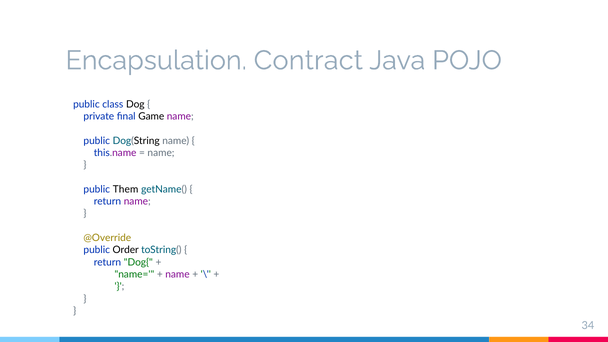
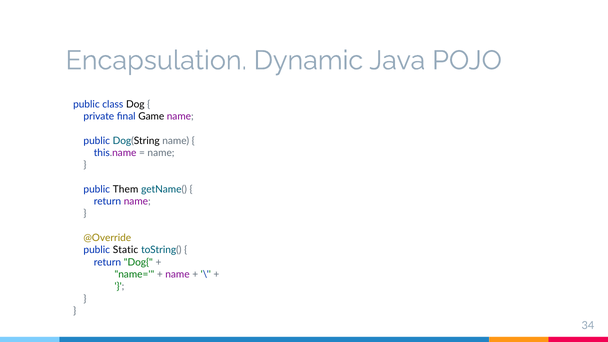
Contract: Contract -> Dynamic
Order: Order -> Static
